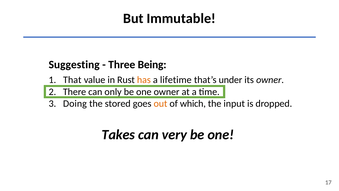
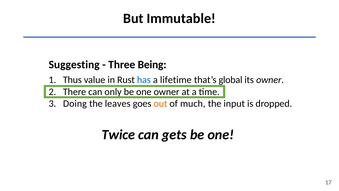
That: That -> Thus
has colour: orange -> blue
under: under -> global
stored: stored -> leaves
which: which -> much
Takes: Takes -> Twice
very: very -> gets
